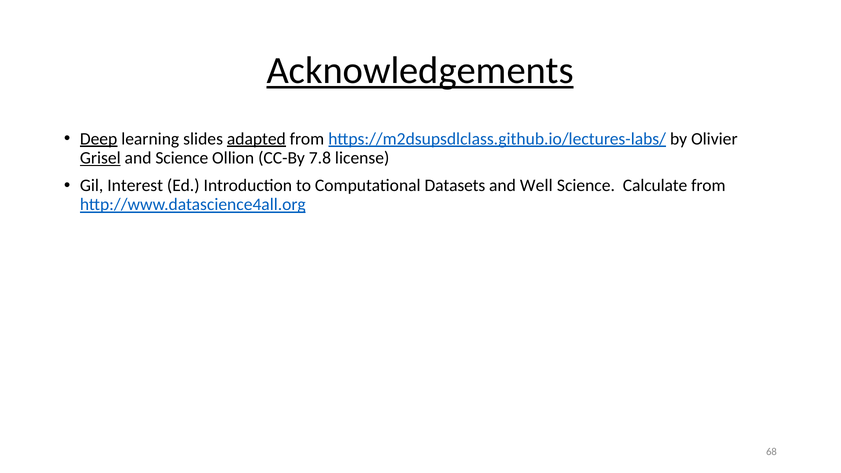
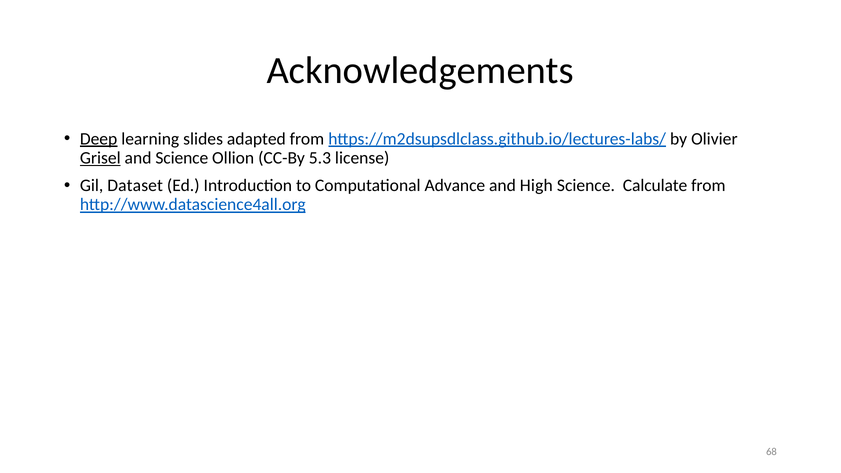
Acknowledgements underline: present -> none
adapted underline: present -> none
7.8: 7.8 -> 5.3
Interest: Interest -> Dataset
Datasets: Datasets -> Advance
Well: Well -> High
